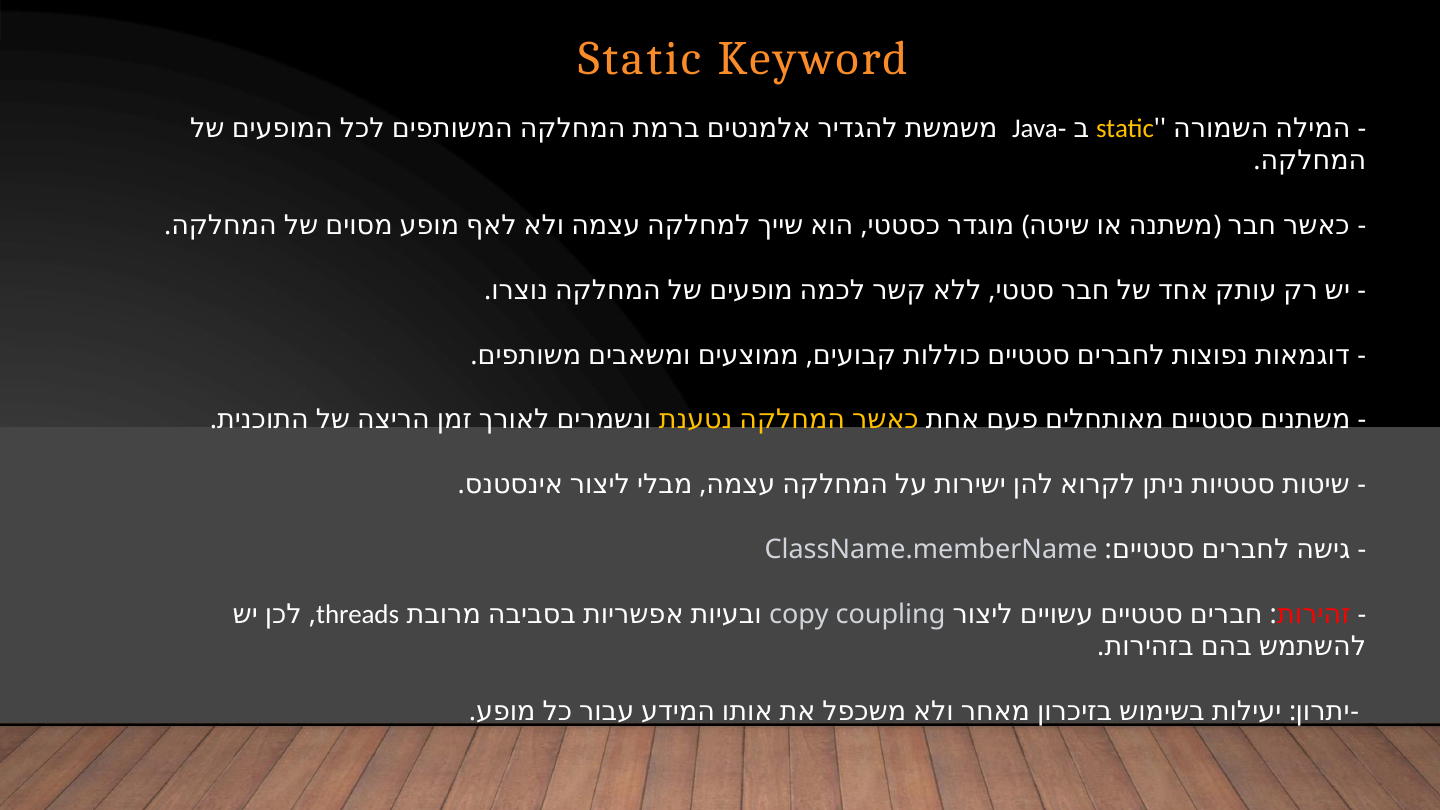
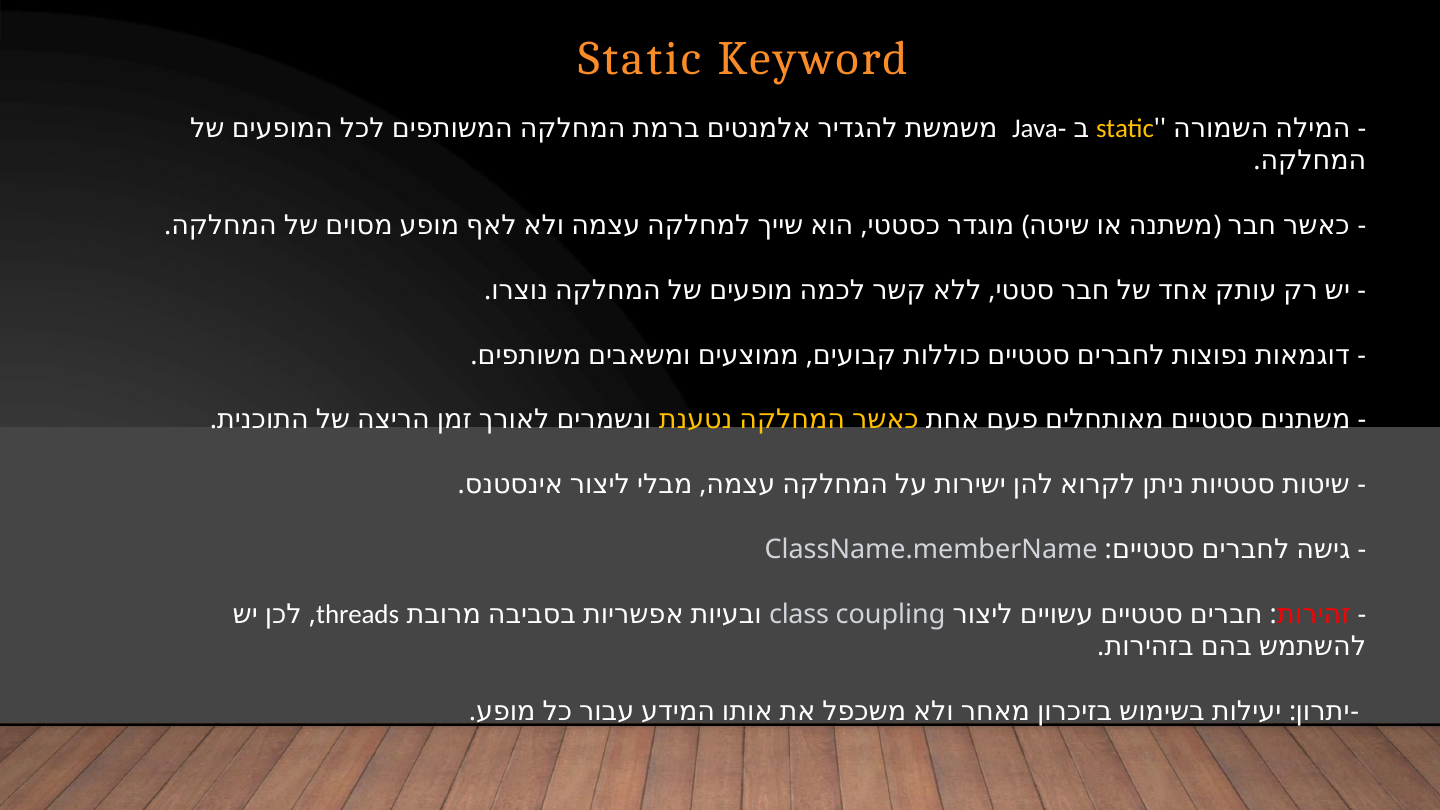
copy: copy -> class
